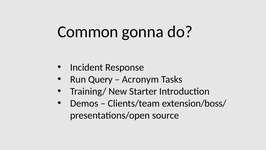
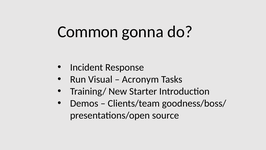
Query: Query -> Visual
extension/boss/: extension/boss/ -> goodness/boss/
